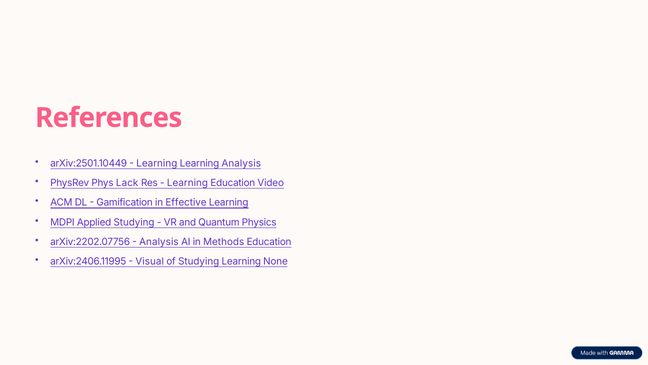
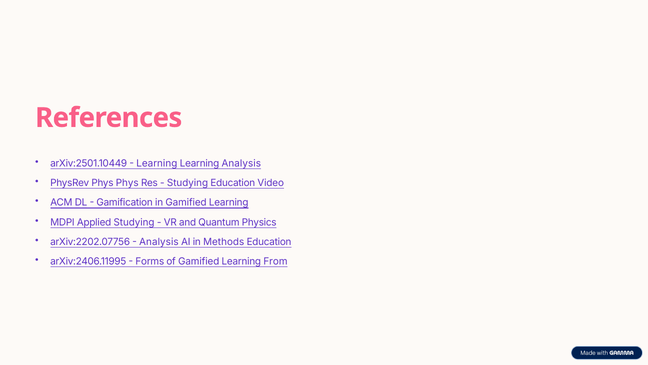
Phys Lack: Lack -> Phys
Learning at (187, 183): Learning -> Studying
in Effective: Effective -> Gamified
Visual: Visual -> Forms
of Studying: Studying -> Gamified
None: None -> From
